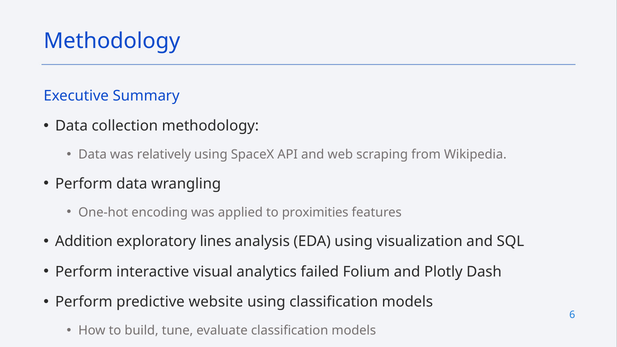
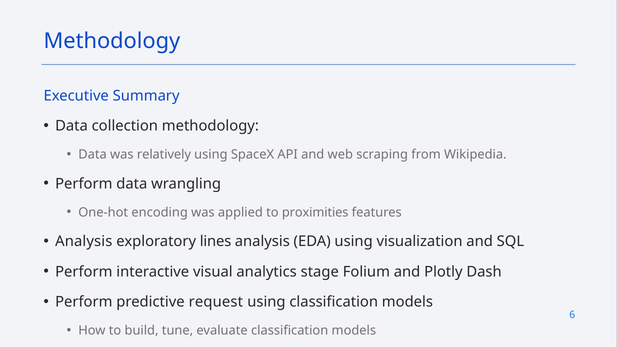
Addition at (84, 242): Addition -> Analysis
failed: failed -> stage
website: website -> request
